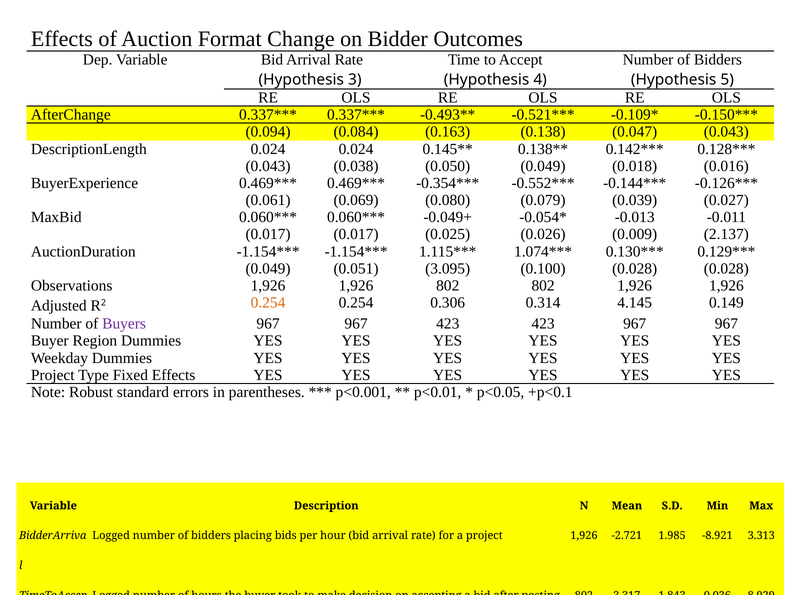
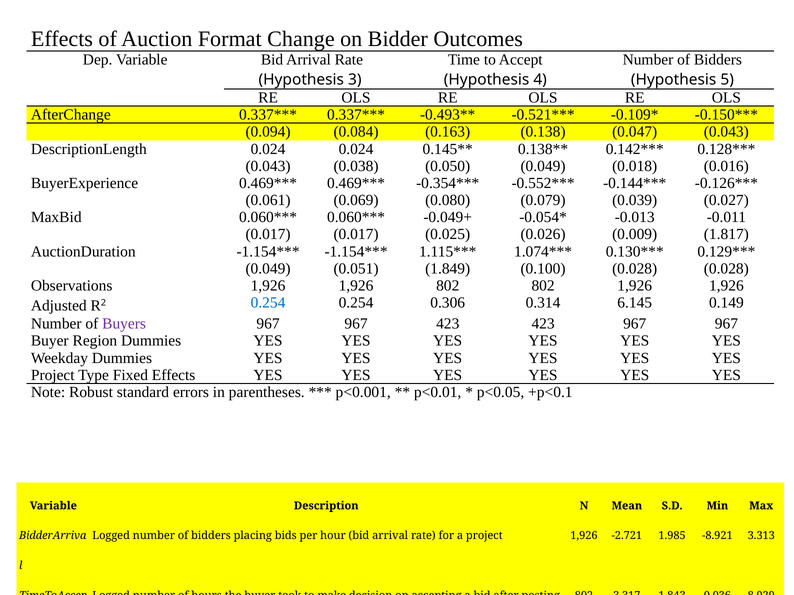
2.137: 2.137 -> 1.817
3.095: 3.095 -> 1.849
0.254 at (268, 303) colour: orange -> blue
4.145: 4.145 -> 6.145
